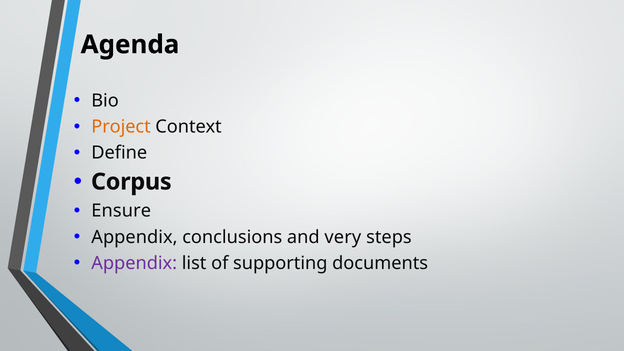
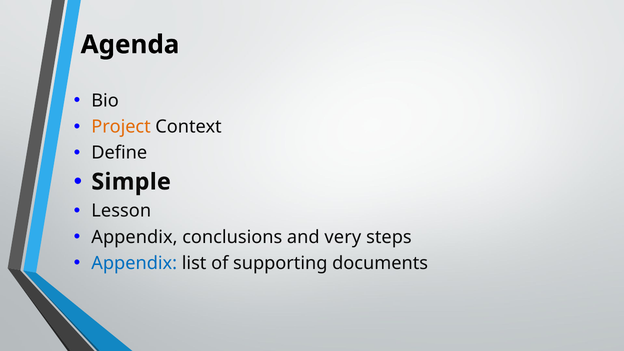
Corpus: Corpus -> Simple
Ensure: Ensure -> Lesson
Appendix at (134, 263) colour: purple -> blue
